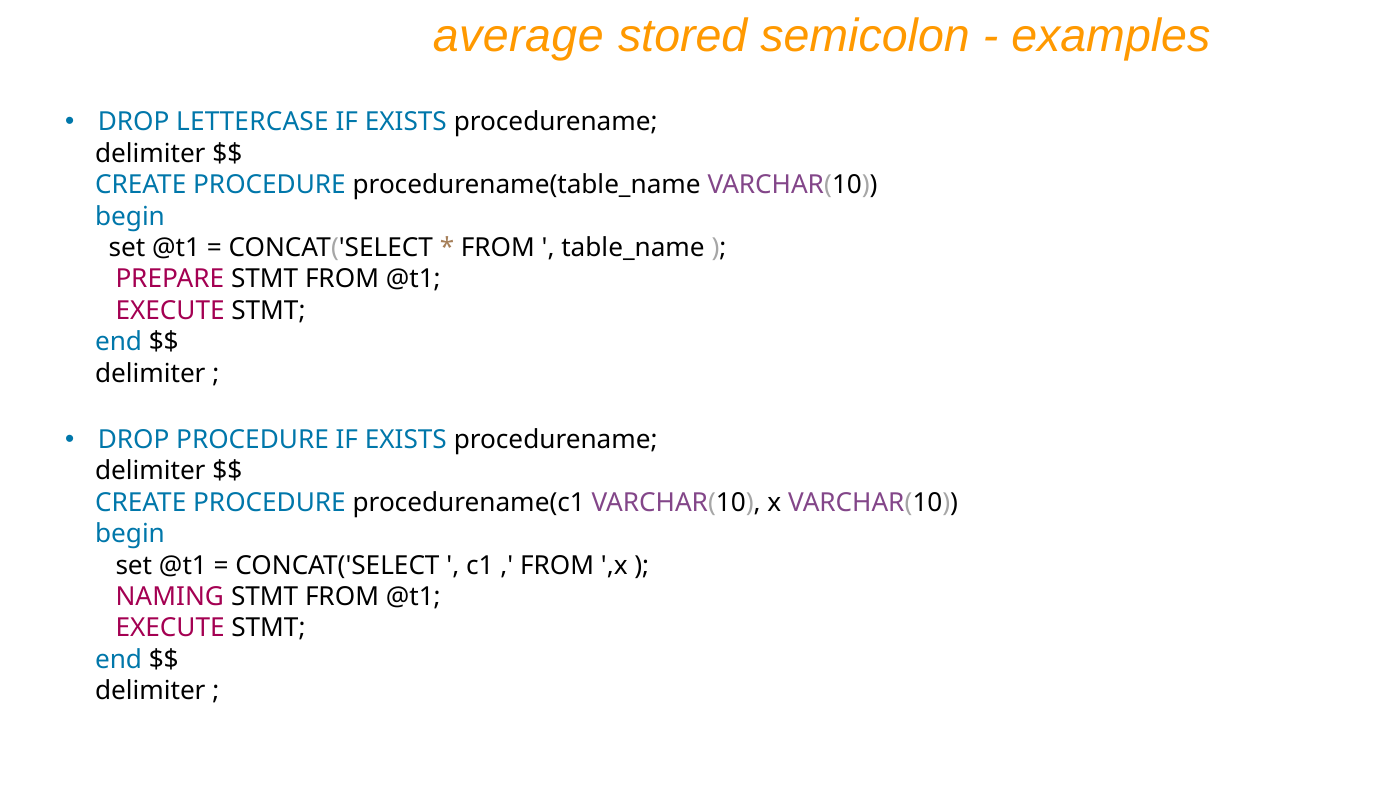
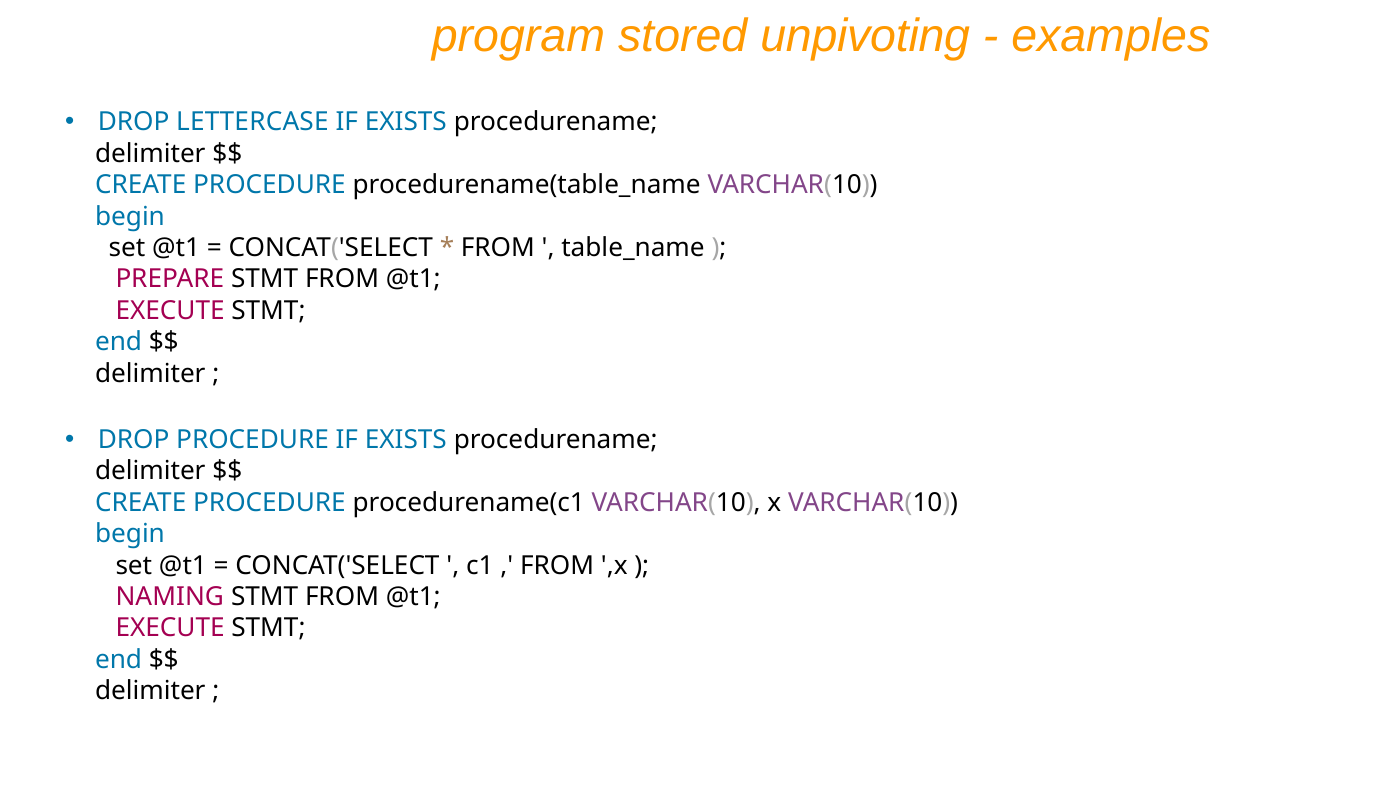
average: average -> program
semicolon: semicolon -> unpivoting
